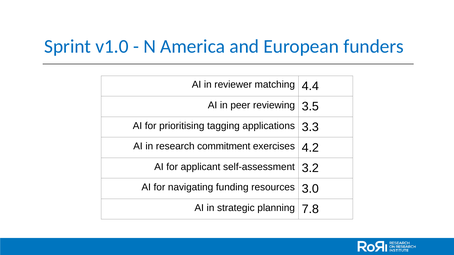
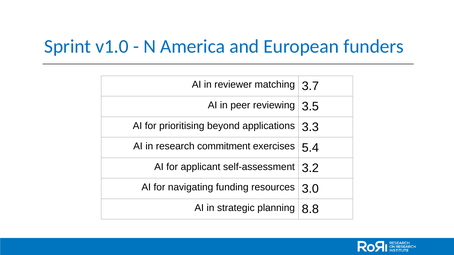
4.4: 4.4 -> 3.7
tagging: tagging -> beyond
4.2: 4.2 -> 5.4
7.8: 7.8 -> 8.8
